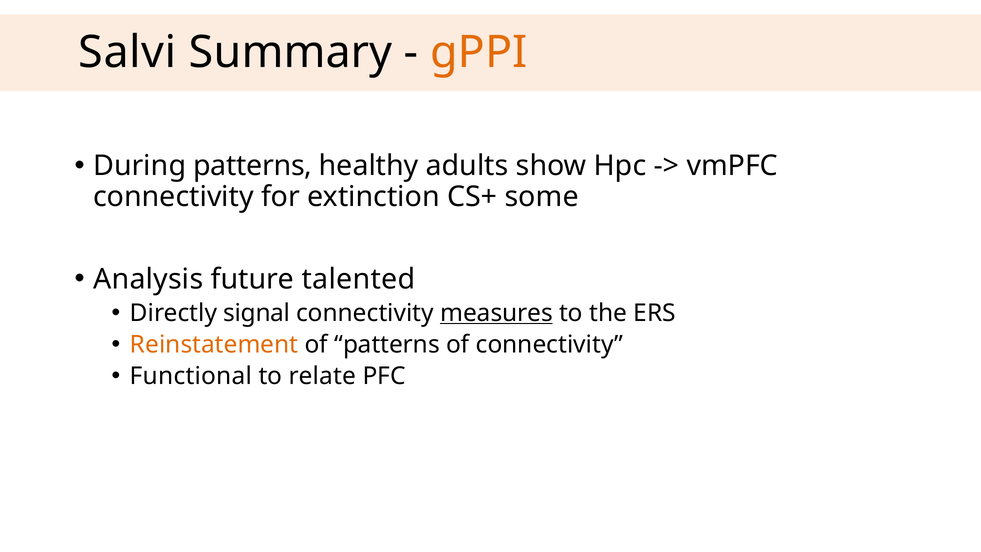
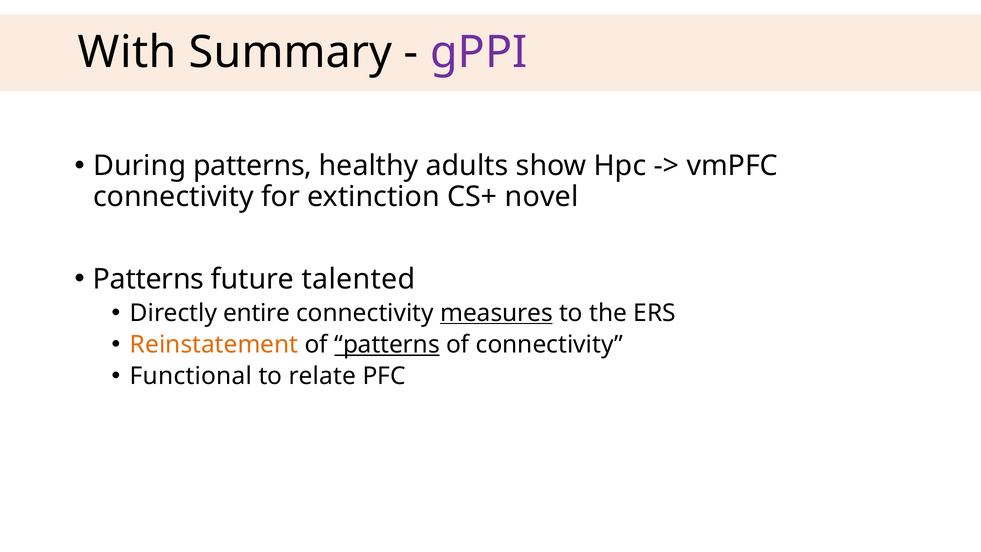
Salvi: Salvi -> With
gPPI colour: orange -> purple
some: some -> novel
Analysis at (148, 279): Analysis -> Patterns
signal: signal -> entire
patterns at (387, 344) underline: none -> present
